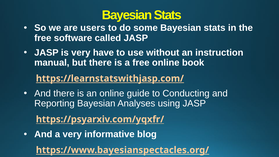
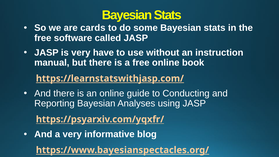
users: users -> cards
